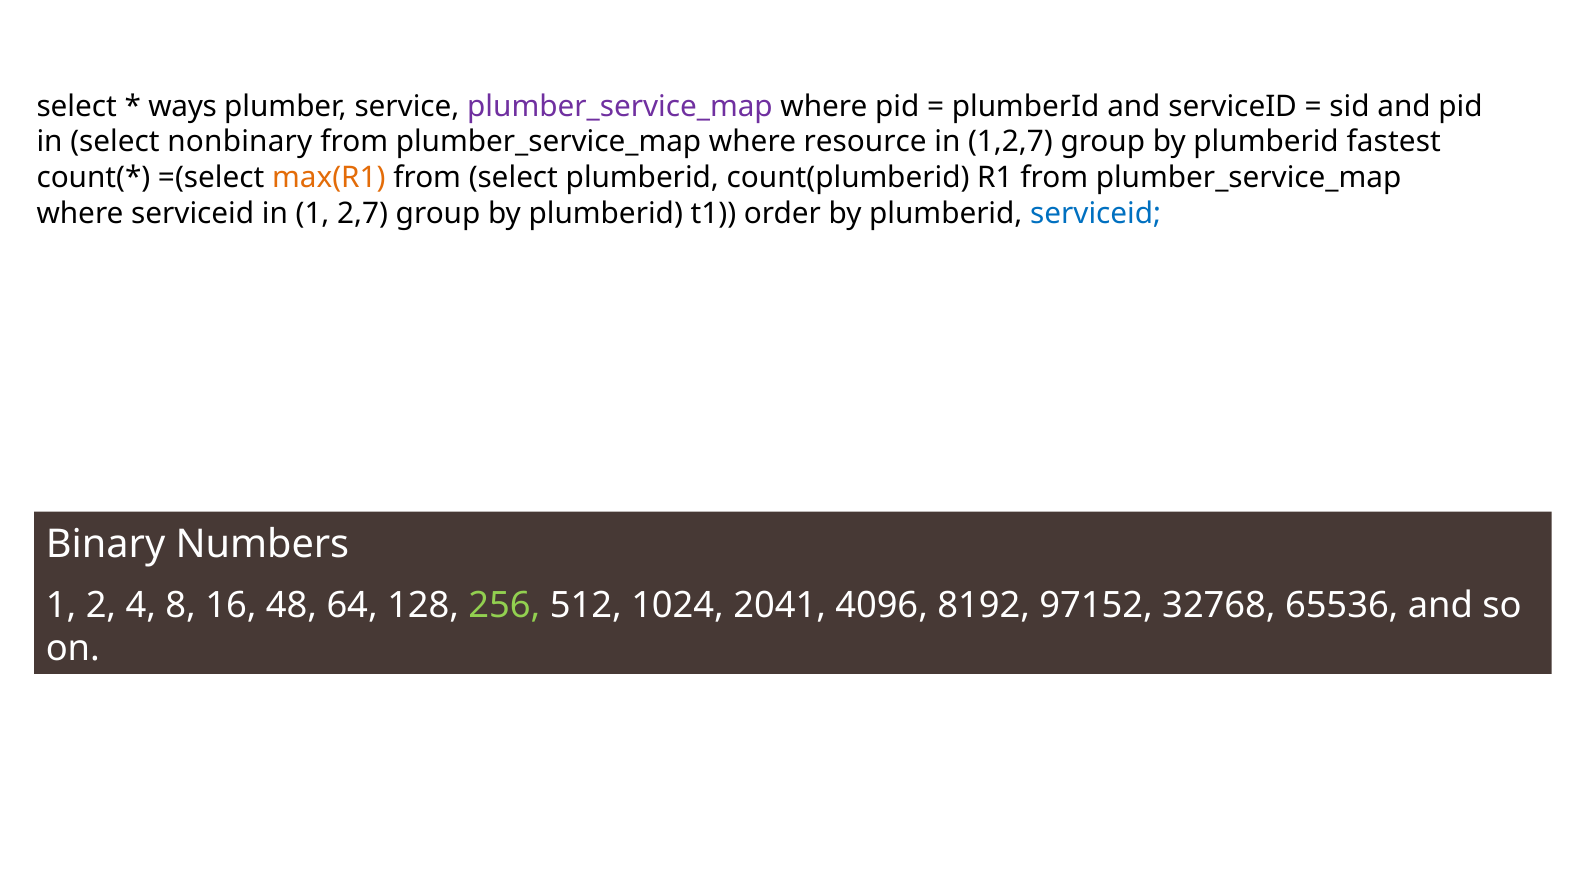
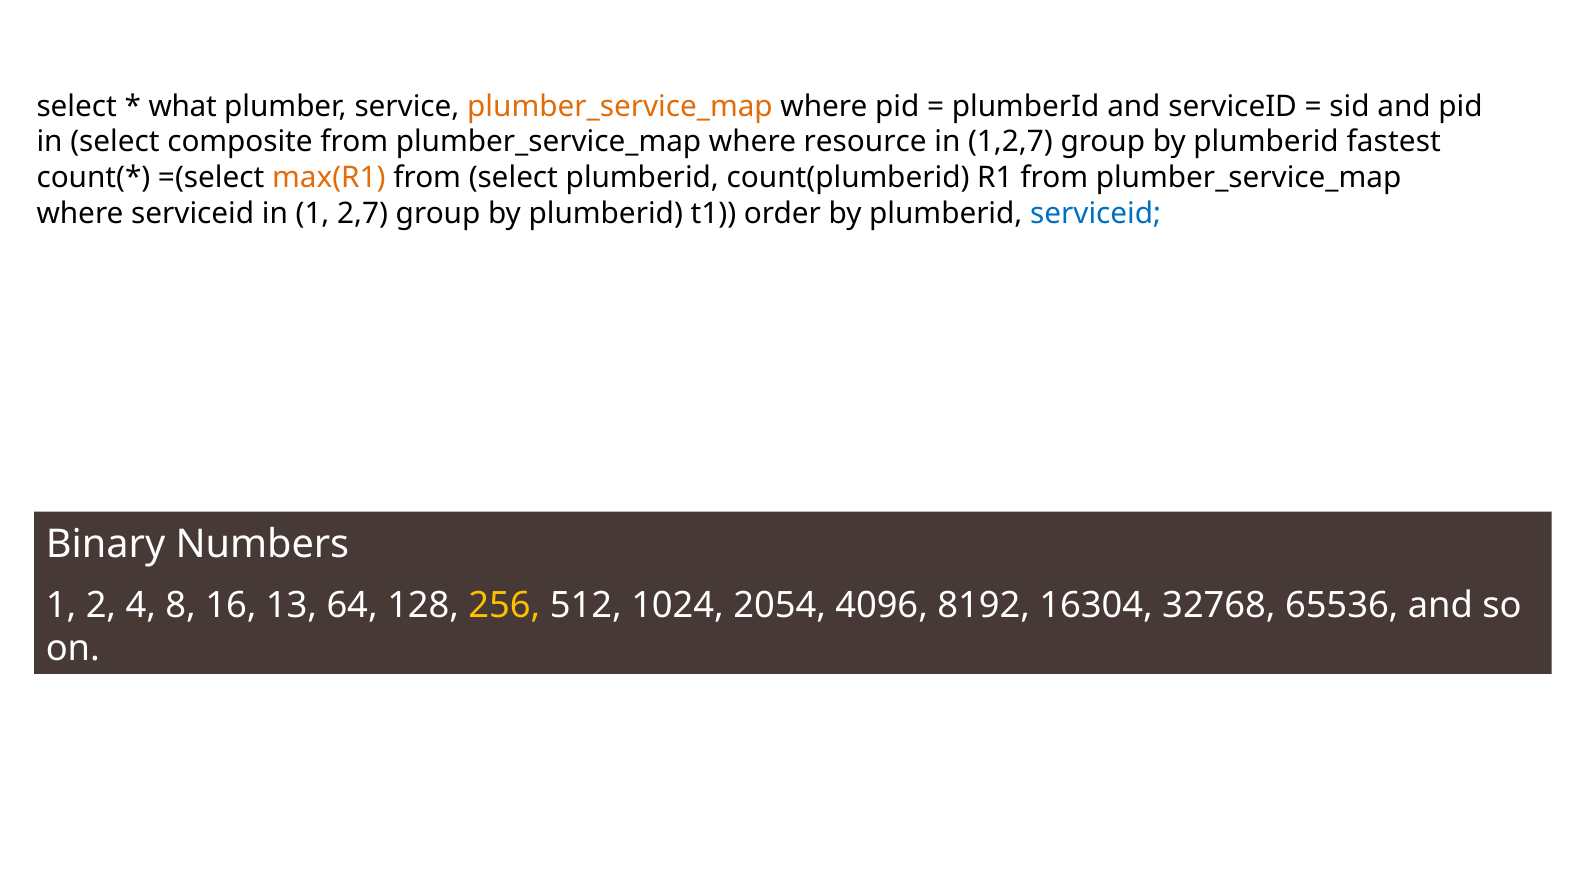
ways: ways -> what
plumber_service_map at (620, 106) colour: purple -> orange
nonbinary: nonbinary -> composite
48: 48 -> 13
256 colour: light green -> yellow
2041: 2041 -> 2054
97152: 97152 -> 16304
